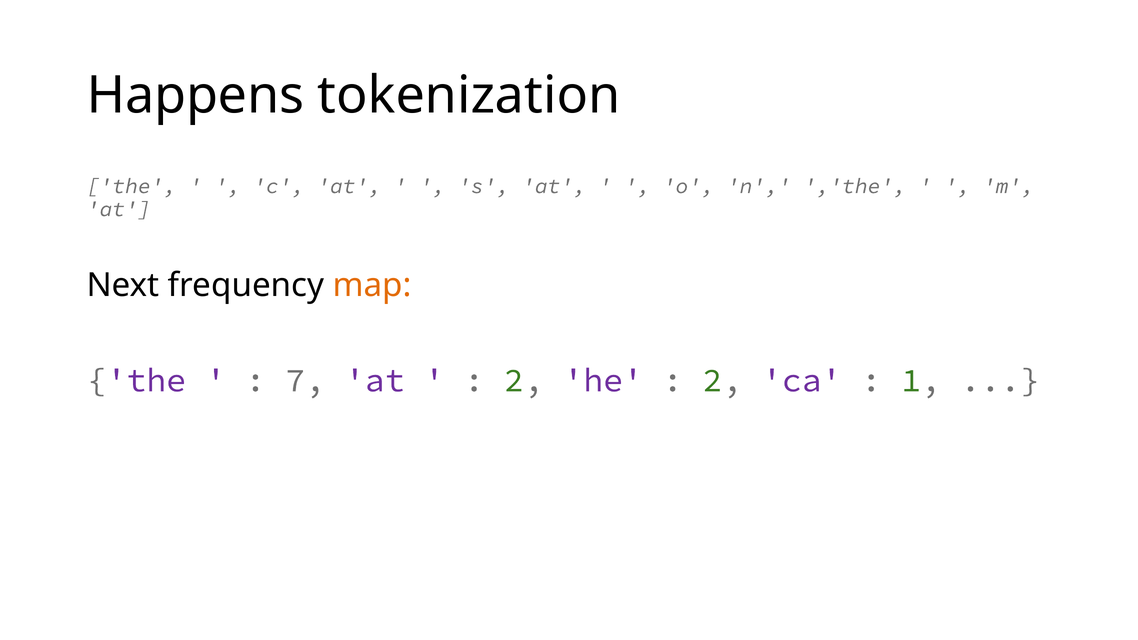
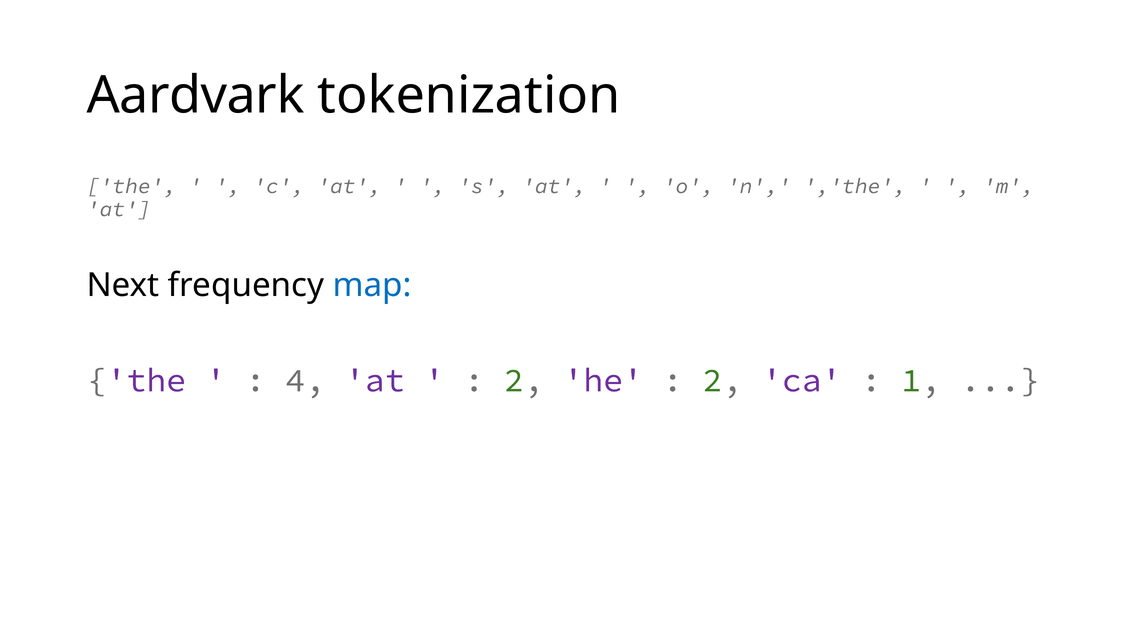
Happens: Happens -> Aardvark
map colour: orange -> blue
7: 7 -> 4
